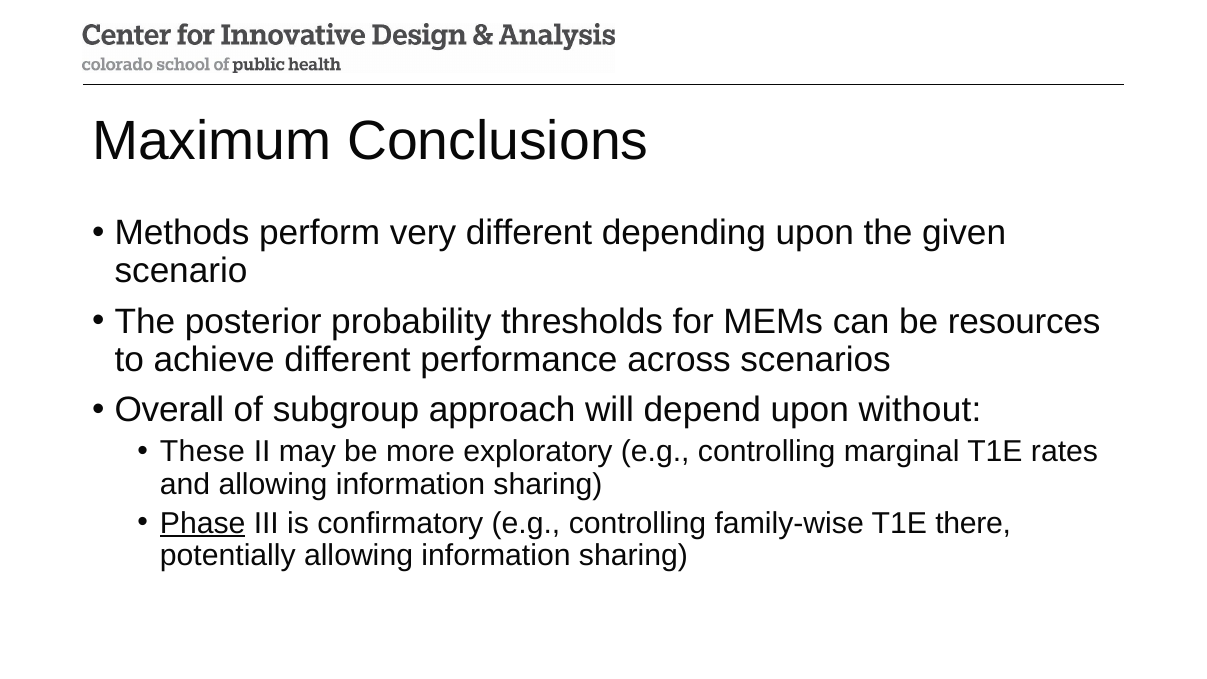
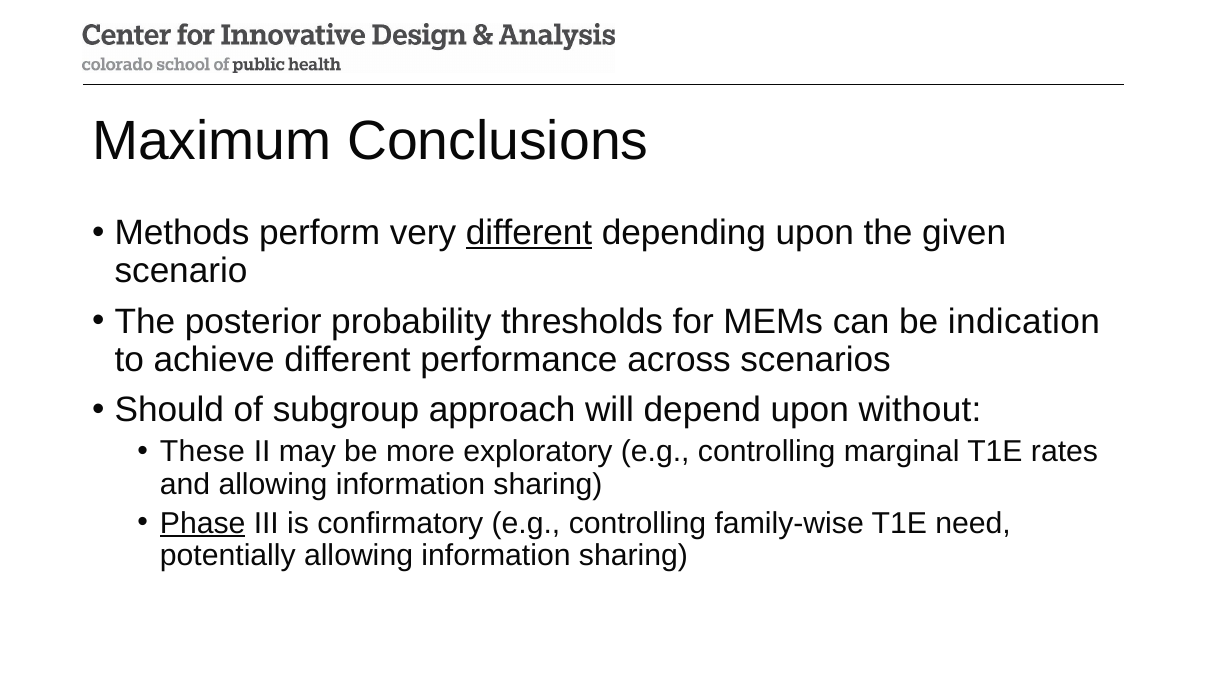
different at (529, 233) underline: none -> present
resources: resources -> indication
Overall: Overall -> Should
there: there -> need
